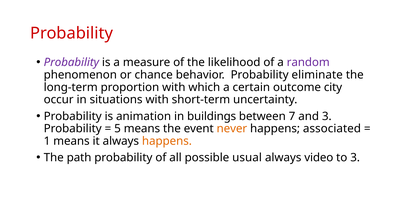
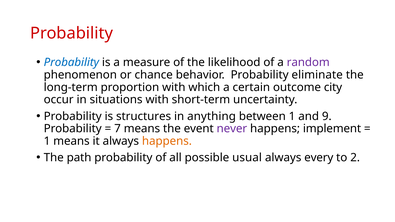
Probability at (71, 62) colour: purple -> blue
animation: animation -> structures
buildings: buildings -> anything
between 7: 7 -> 1
and 3: 3 -> 9
5: 5 -> 7
never colour: orange -> purple
associated: associated -> implement
video: video -> every
to 3: 3 -> 2
